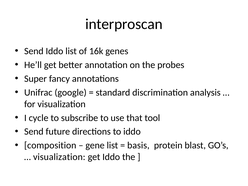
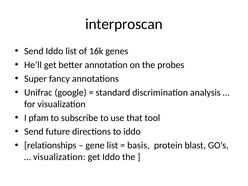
cycle: cycle -> pfam
composition: composition -> relationships
